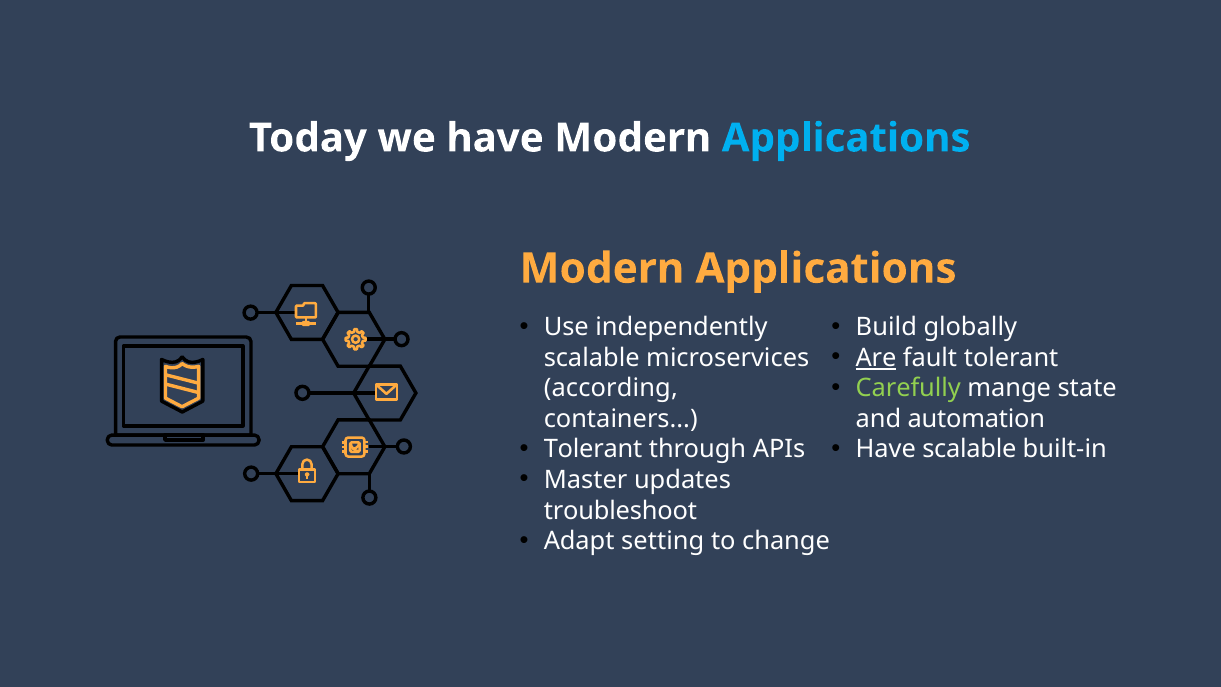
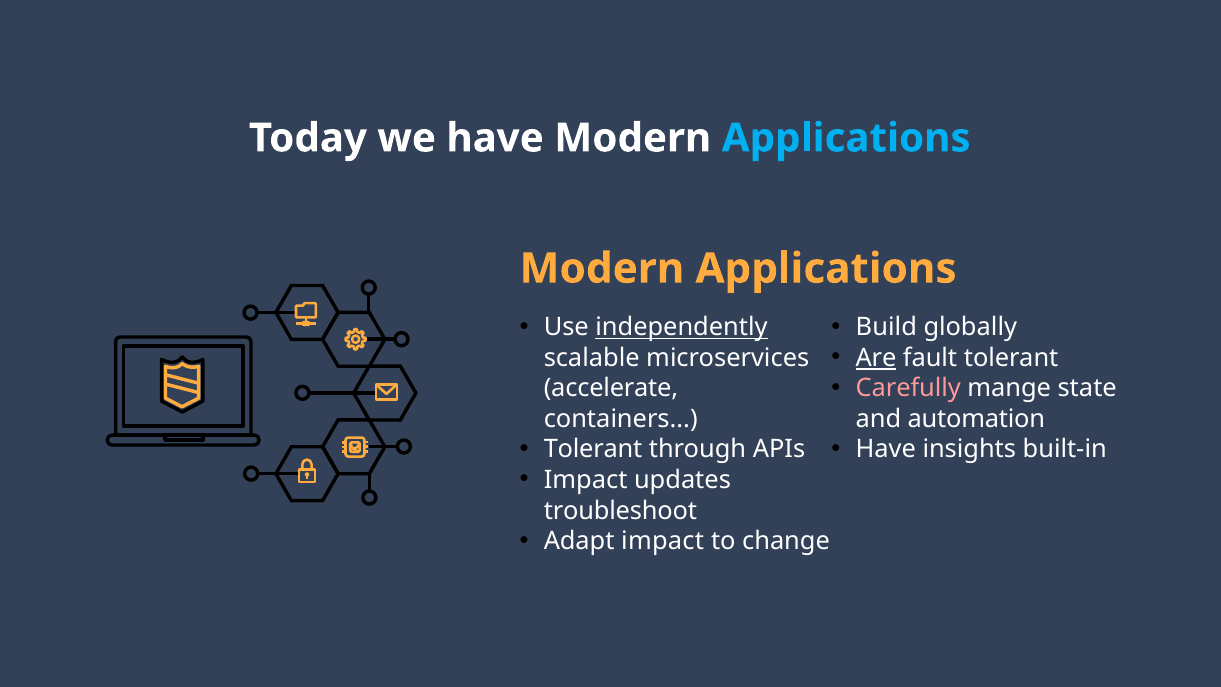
independently underline: none -> present
Carefully colour: light green -> pink
according: according -> accelerate
Have scalable: scalable -> insights
Master at (586, 480): Master -> Impact
Adapt setting: setting -> impact
